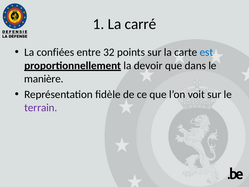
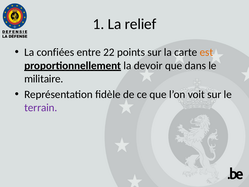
carré: carré -> relief
32: 32 -> 22
est colour: blue -> orange
manière: manière -> militaire
